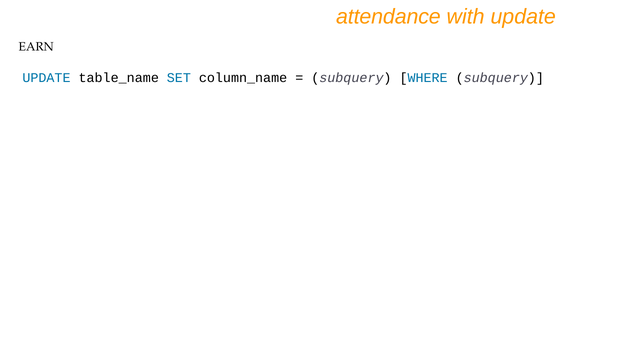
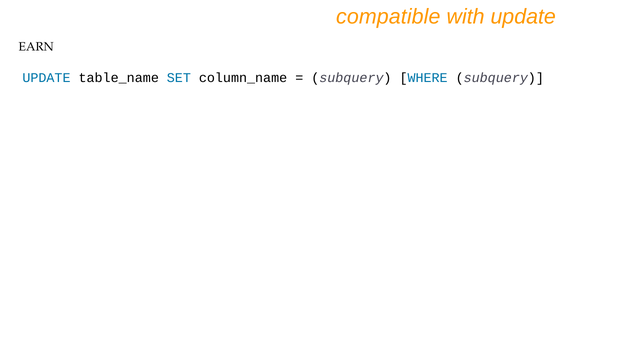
attendance: attendance -> compatible
